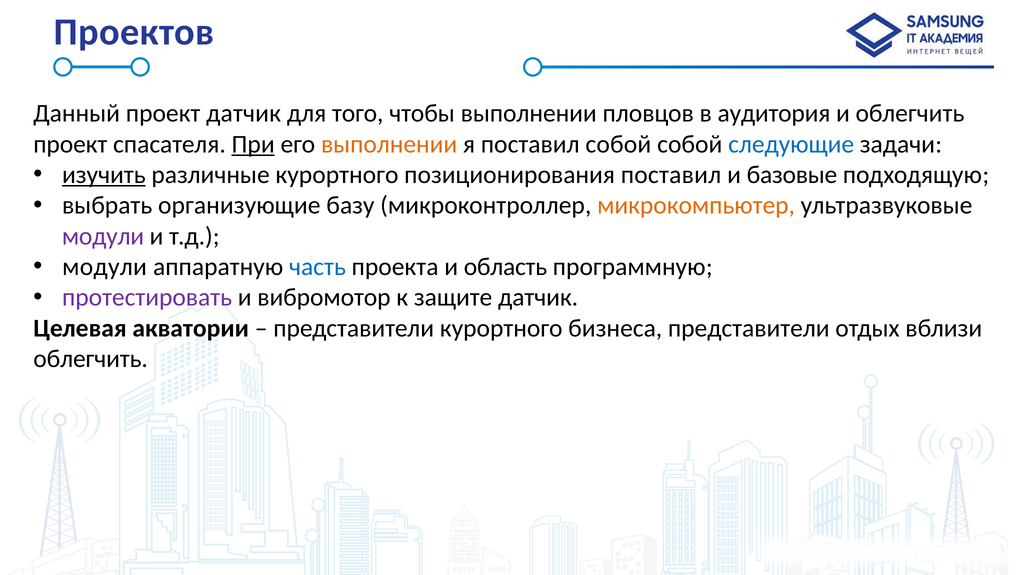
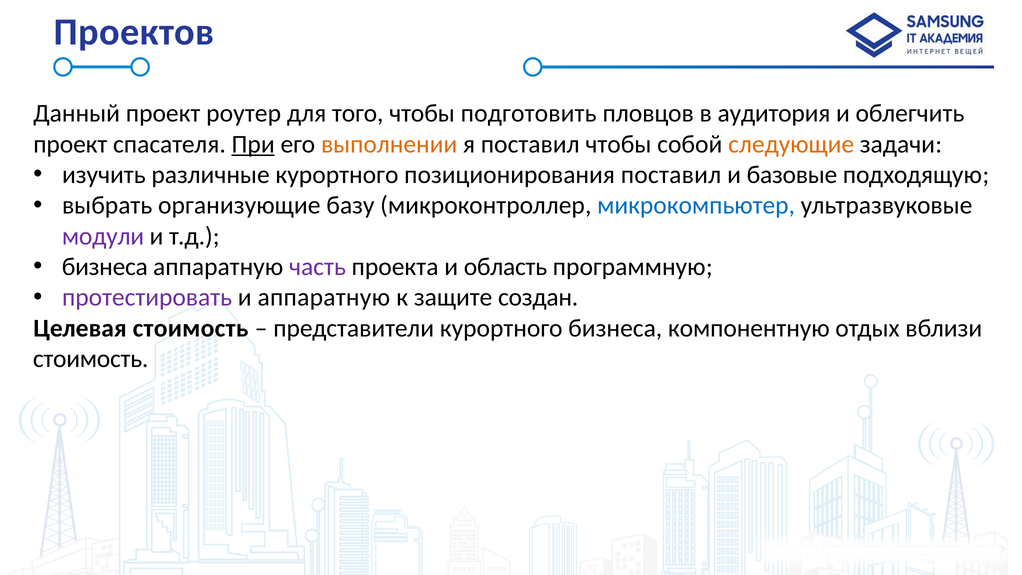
проект датчик: датчик -> роутер
чтобы выполнении: выполнении -> подготовить
поставил собой: собой -> чтобы
следующие colour: blue -> orange
изучить underline: present -> none
микрокомпьютер colour: orange -> blue
модули at (105, 267): модули -> бизнеса
часть colour: blue -> purple
и вибромотор: вибромотор -> аппаратную
защите датчик: датчик -> создан
Целевая акватории: акватории -> стоимость
бизнеса представители: представители -> компонентную
облегчить at (91, 359): облегчить -> стоимость
